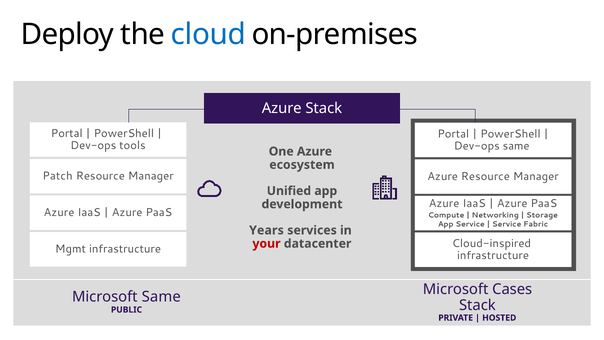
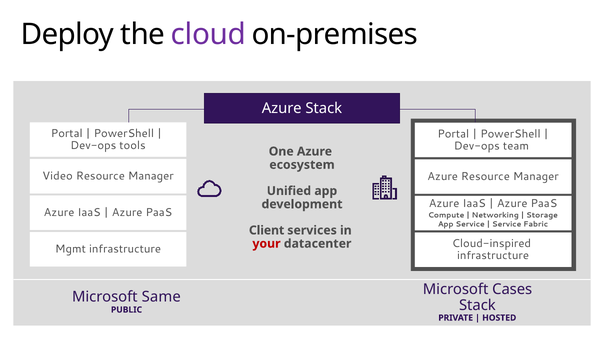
cloud colour: blue -> purple
Dev-ops same: same -> team
Patch: Patch -> Video
Years: Years -> Client
